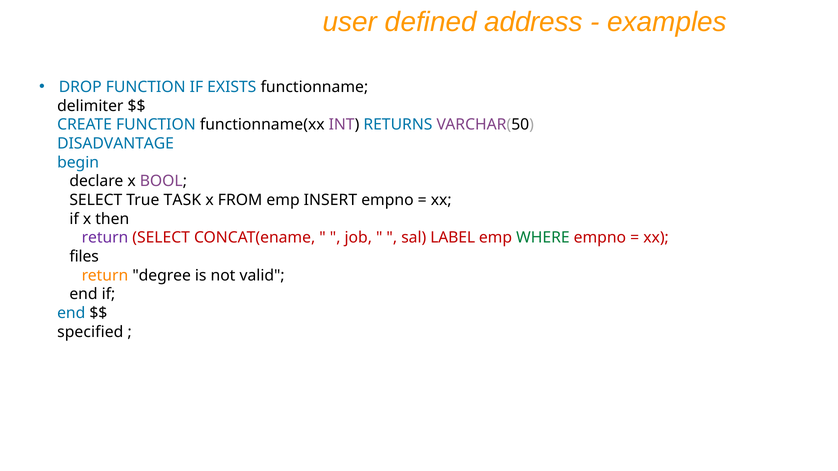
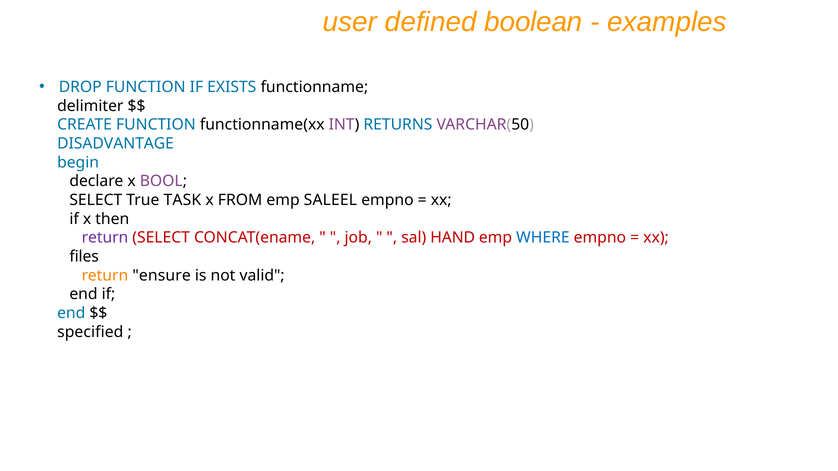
address: address -> boolean
INSERT: INSERT -> SALEEL
LABEL: LABEL -> HAND
WHERE colour: green -> blue
degree: degree -> ensure
